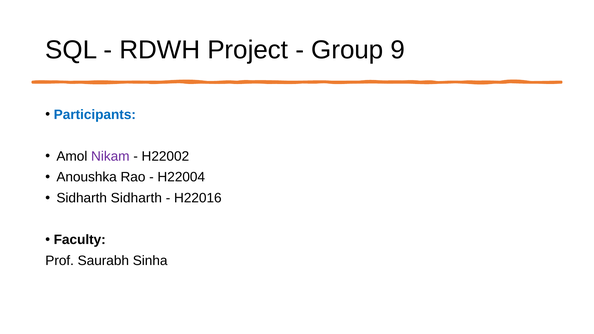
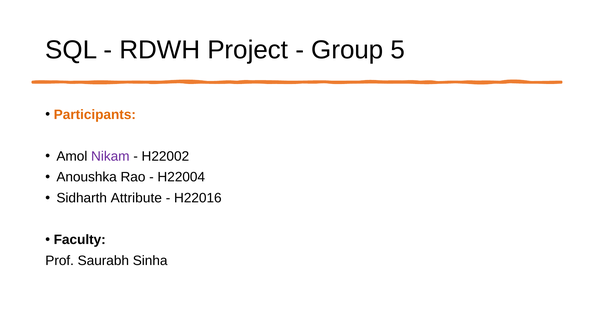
9: 9 -> 5
Participants colour: blue -> orange
Sidharth Sidharth: Sidharth -> Attribute
